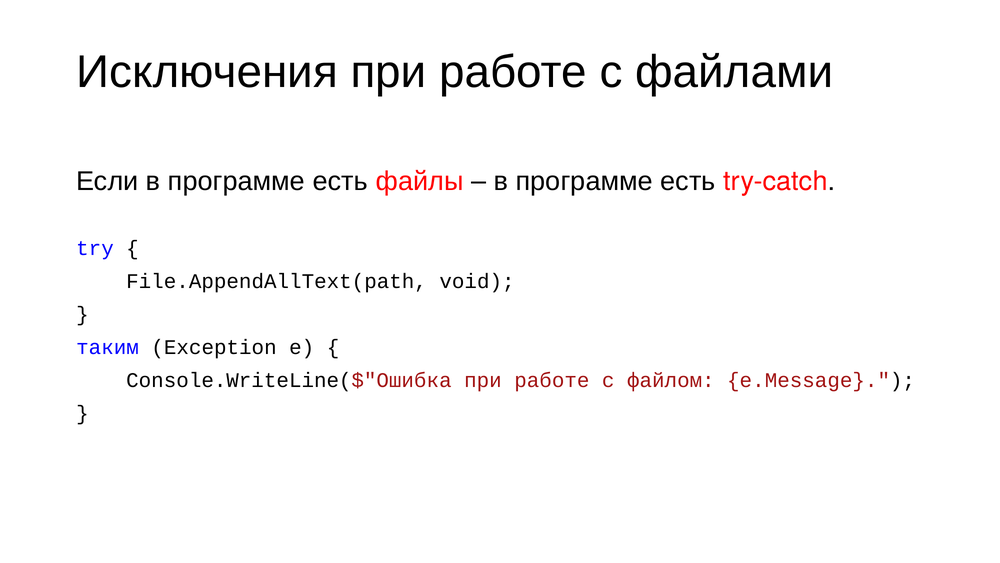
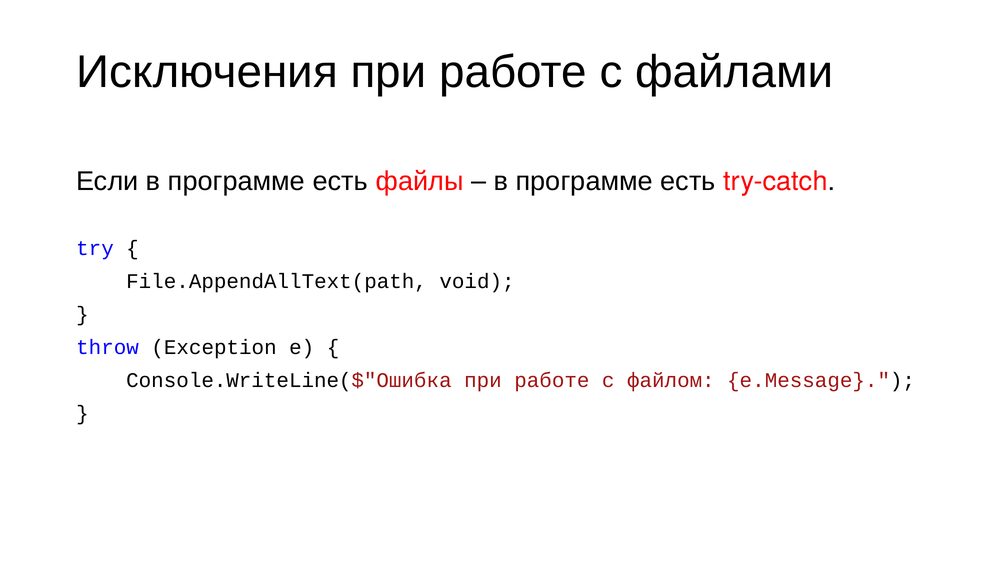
таким: таким -> throw
